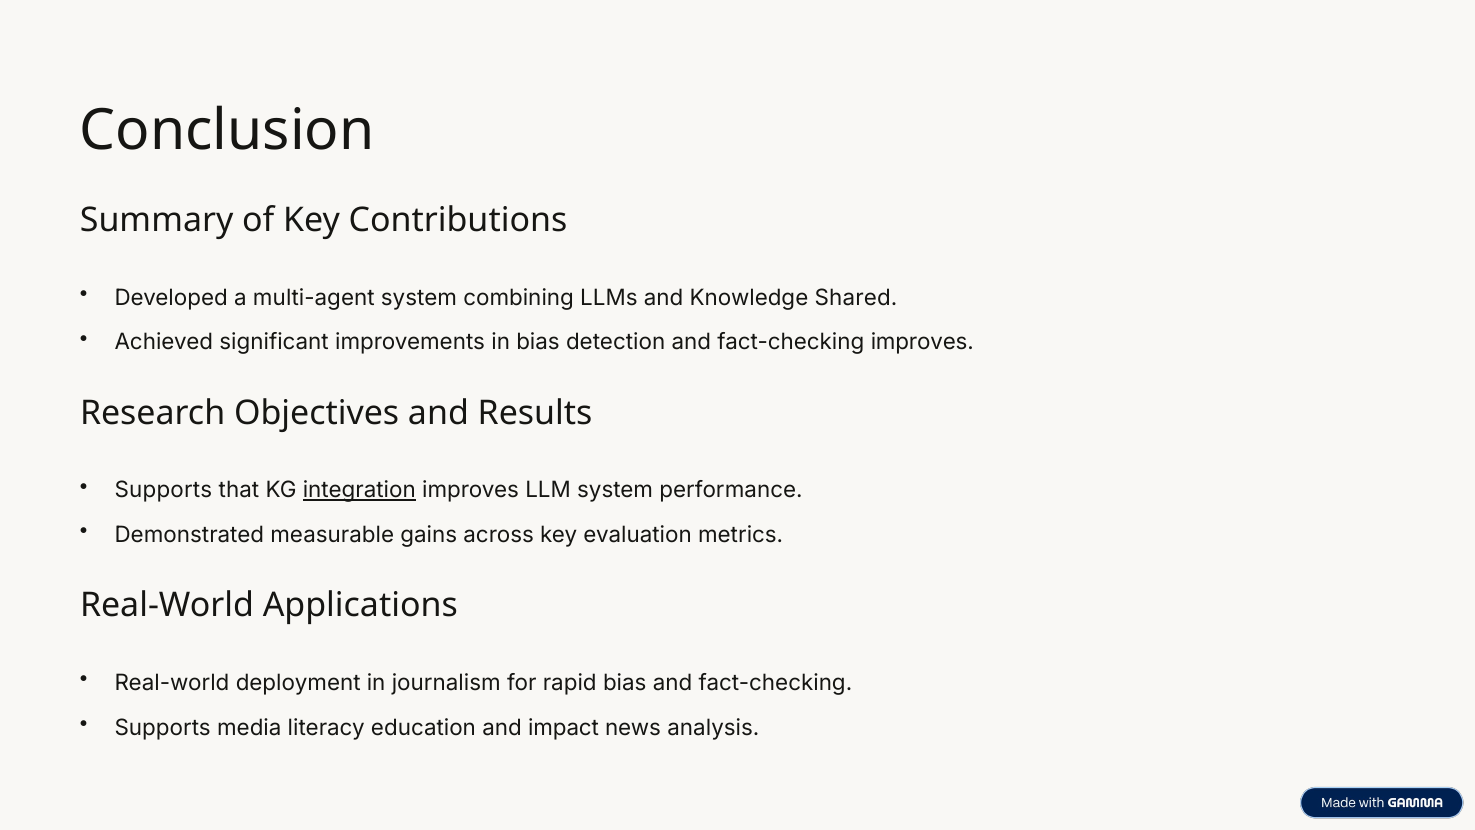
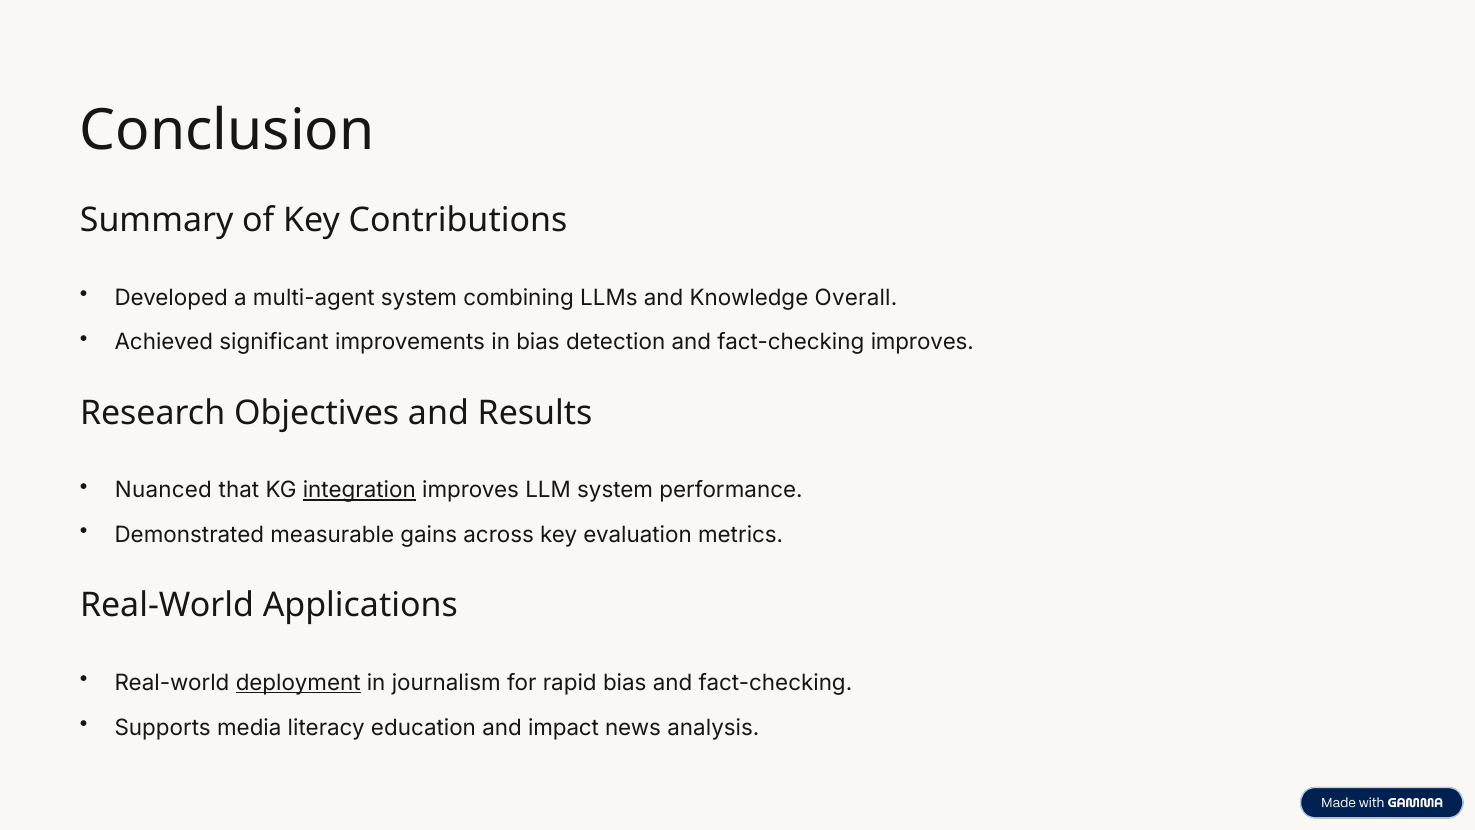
Shared: Shared -> Overall
Supports at (163, 490): Supports -> Nuanced
deployment underline: none -> present
